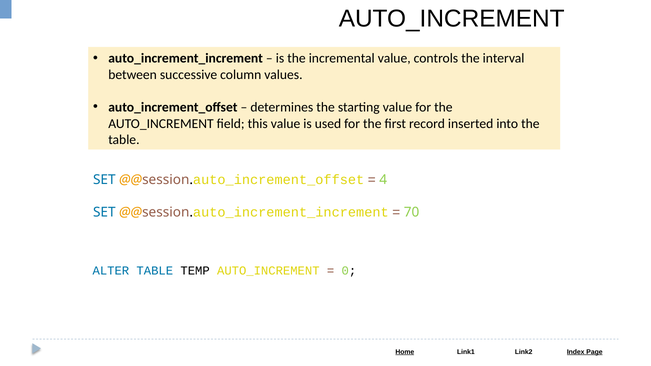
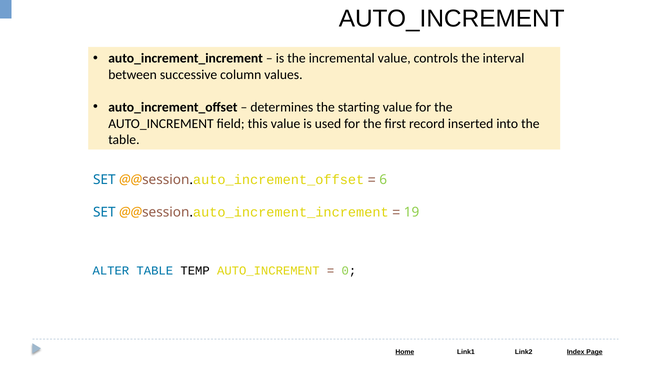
4: 4 -> 6
70: 70 -> 19
